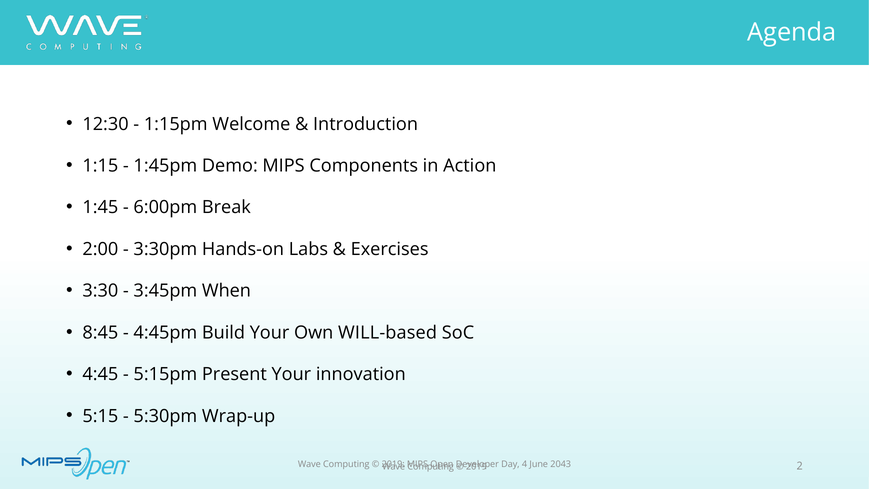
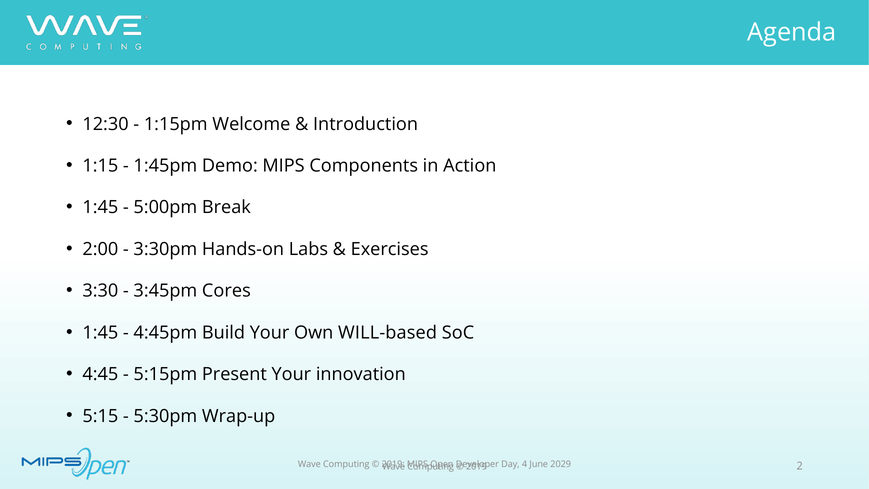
6:00pm: 6:00pm -> 5:00pm
When: When -> Cores
8:45 at (100, 332): 8:45 -> 1:45
2043: 2043 -> 2029
